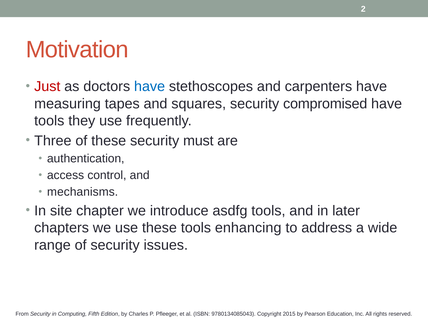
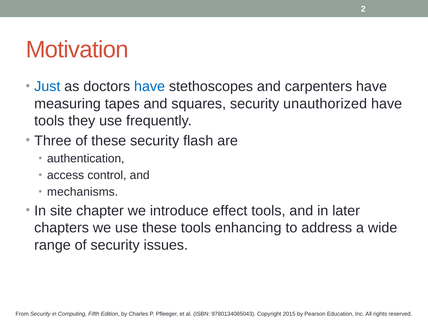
Just colour: red -> blue
compromised: compromised -> unauthorized
must: must -> flash
asdfg: asdfg -> effect
